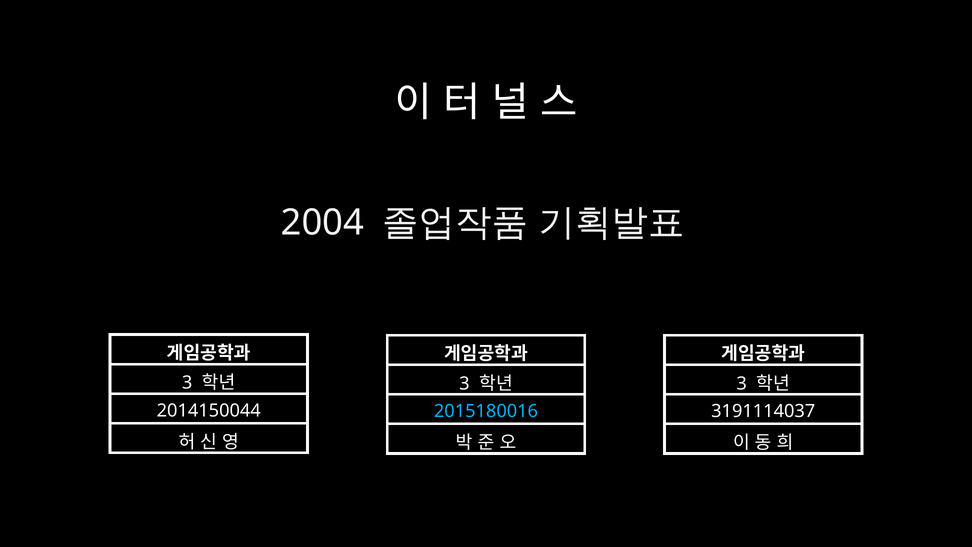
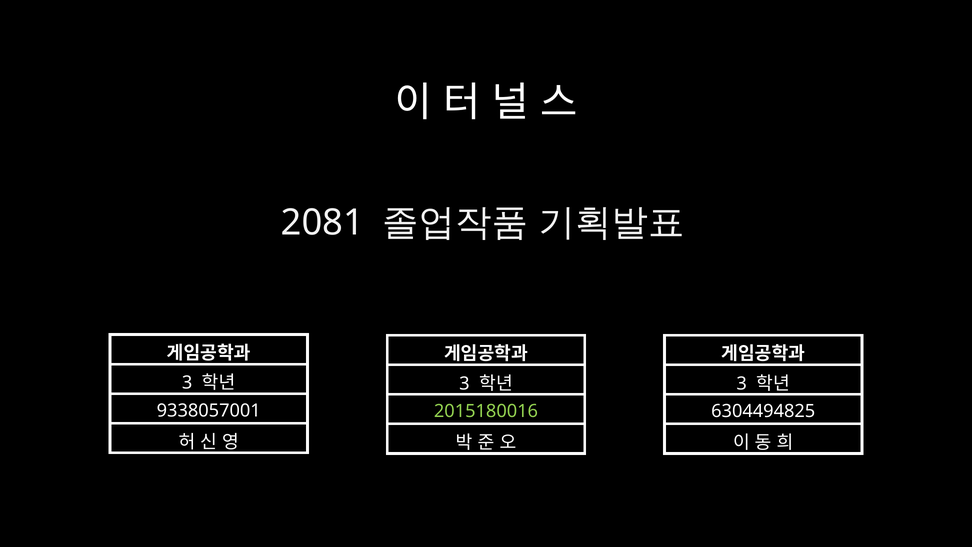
2004: 2004 -> 2081
2014150044: 2014150044 -> 9338057001
2015180016 colour: light blue -> light green
3191114037: 3191114037 -> 6304494825
